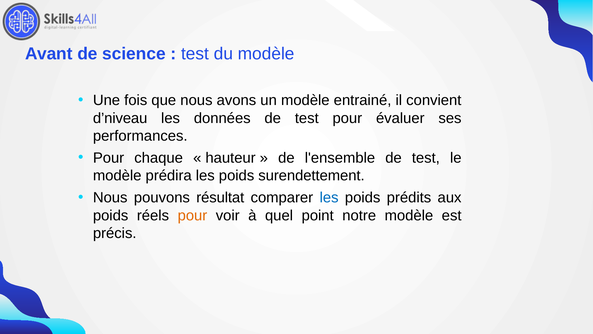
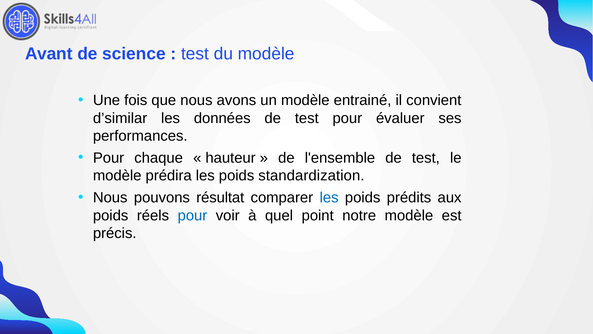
d’niveau: d’niveau -> d’similar
surendettement: surendettement -> standardization
pour at (192, 215) colour: orange -> blue
